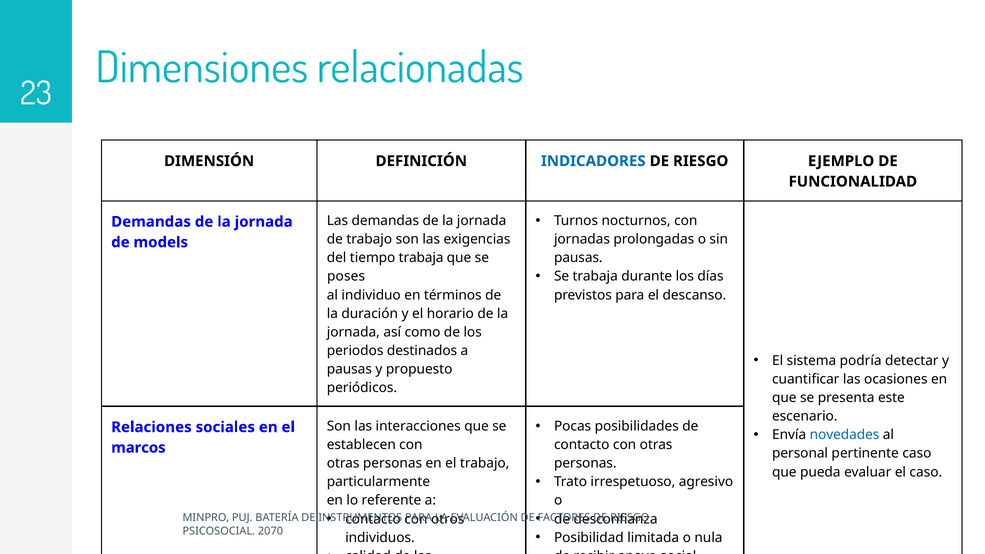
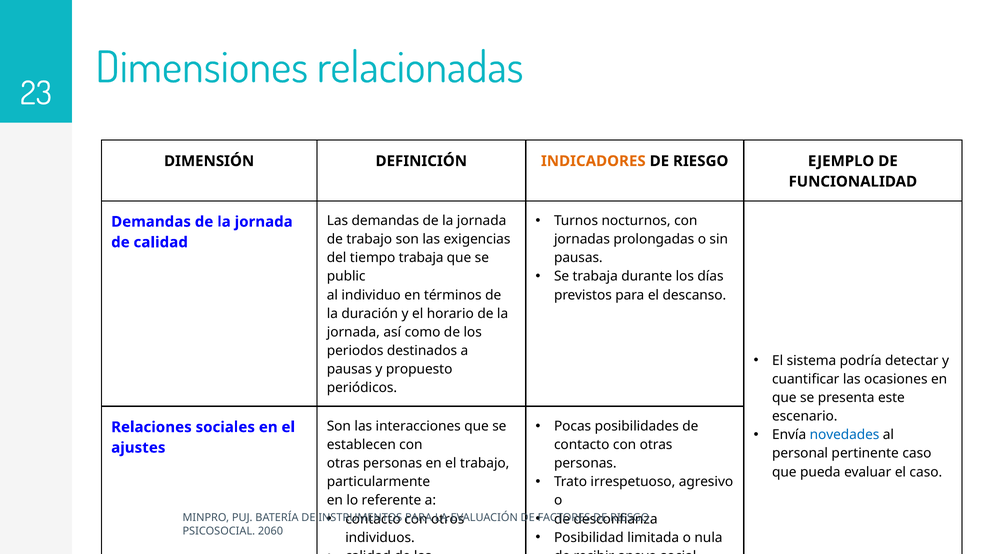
INDICADORES colour: blue -> orange
de models: models -> calidad
poses: poses -> public
marcos: marcos -> ajustes
2070: 2070 -> 2060
